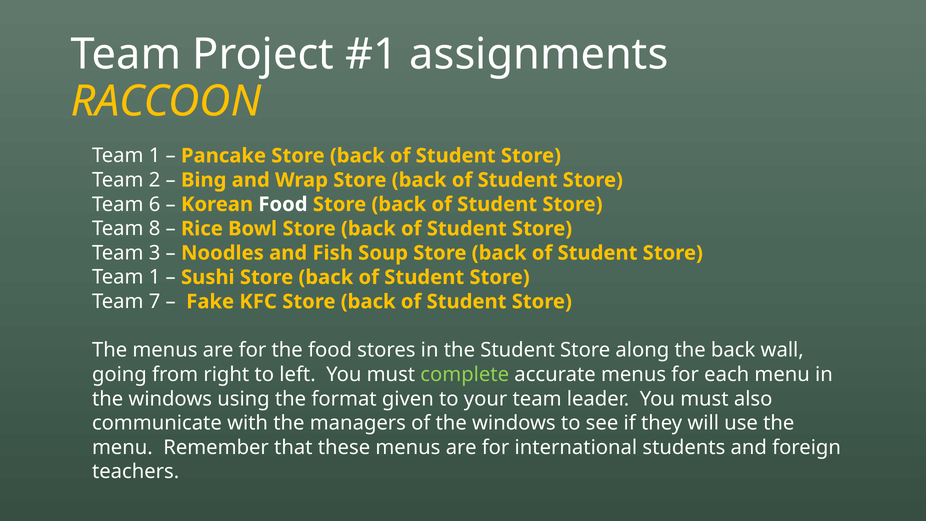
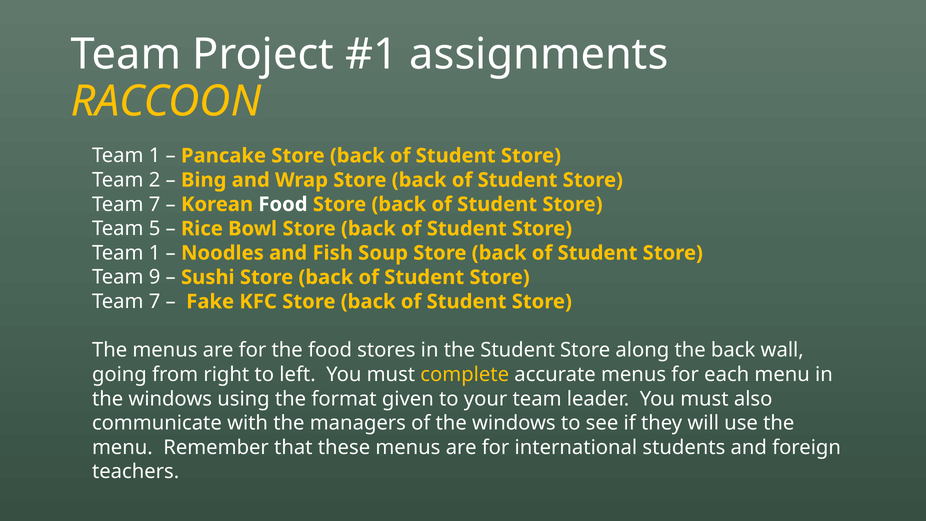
6 at (155, 204): 6 -> 7
8: 8 -> 5
3 at (155, 253): 3 -> 1
1 at (155, 277): 1 -> 9
complete colour: light green -> yellow
